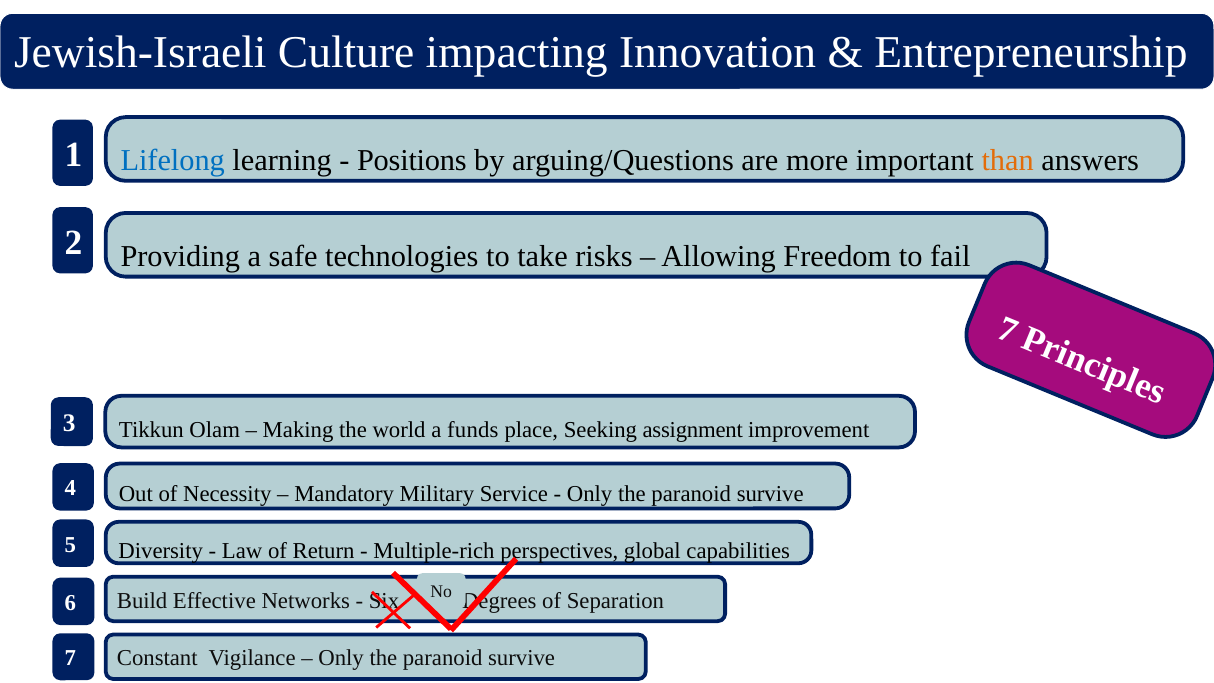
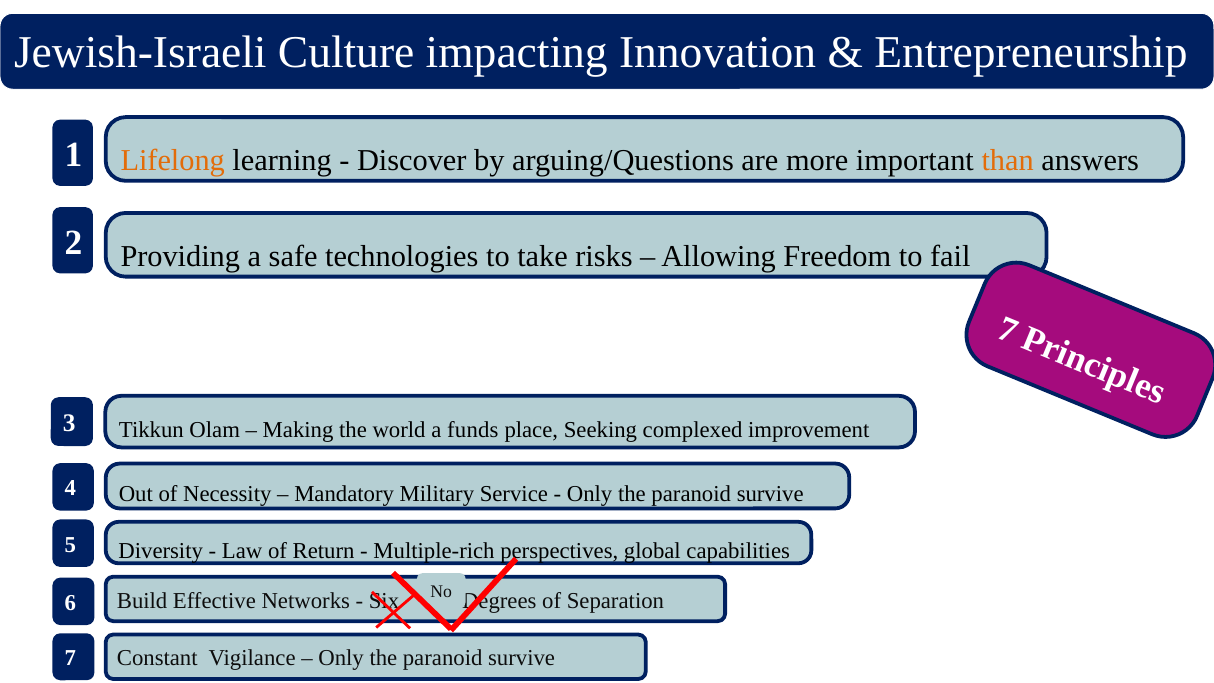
Lifelong colour: blue -> orange
Positions: Positions -> Discover
assignment: assignment -> complexed
